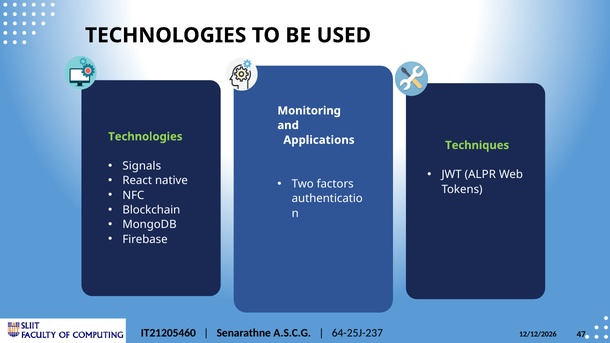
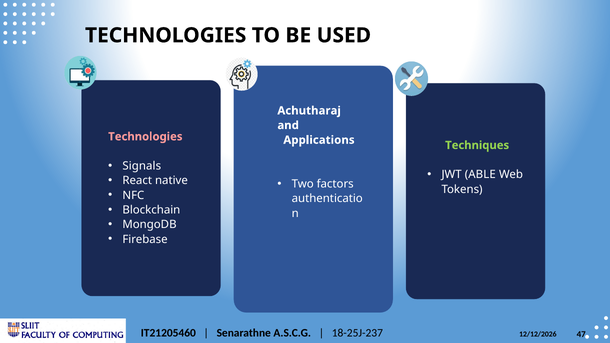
Monitoring: Monitoring -> Achutharaj
Technologies at (145, 137) colour: light green -> pink
ALPR: ALPR -> ABLE
64-25J-237: 64-25J-237 -> 18-25J-237
